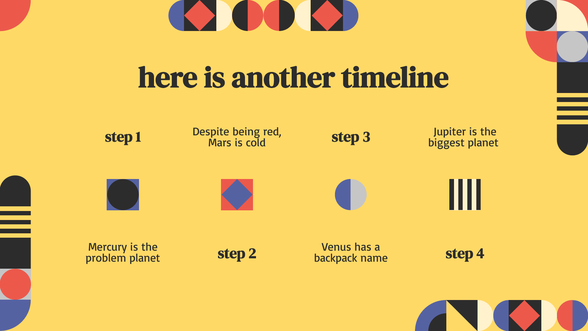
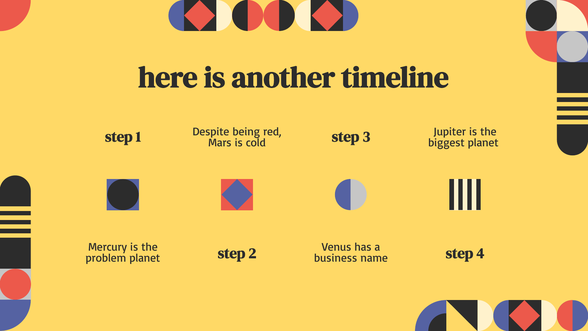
backpack: backpack -> business
